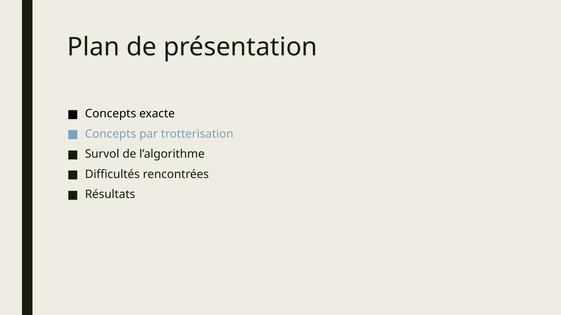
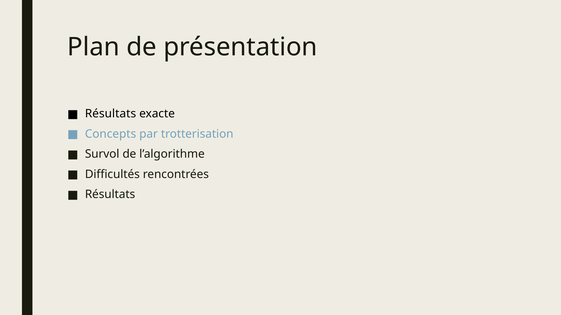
Concepts at (111, 114): Concepts -> Résultats
